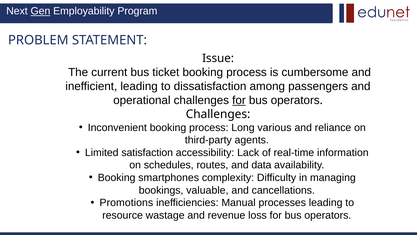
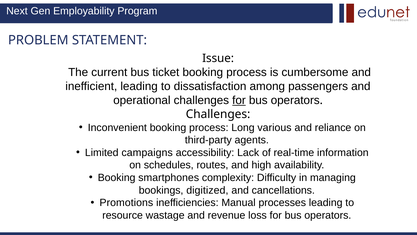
Gen underline: present -> none
satisfaction: satisfaction -> campaigns
data: data -> high
valuable: valuable -> digitized
